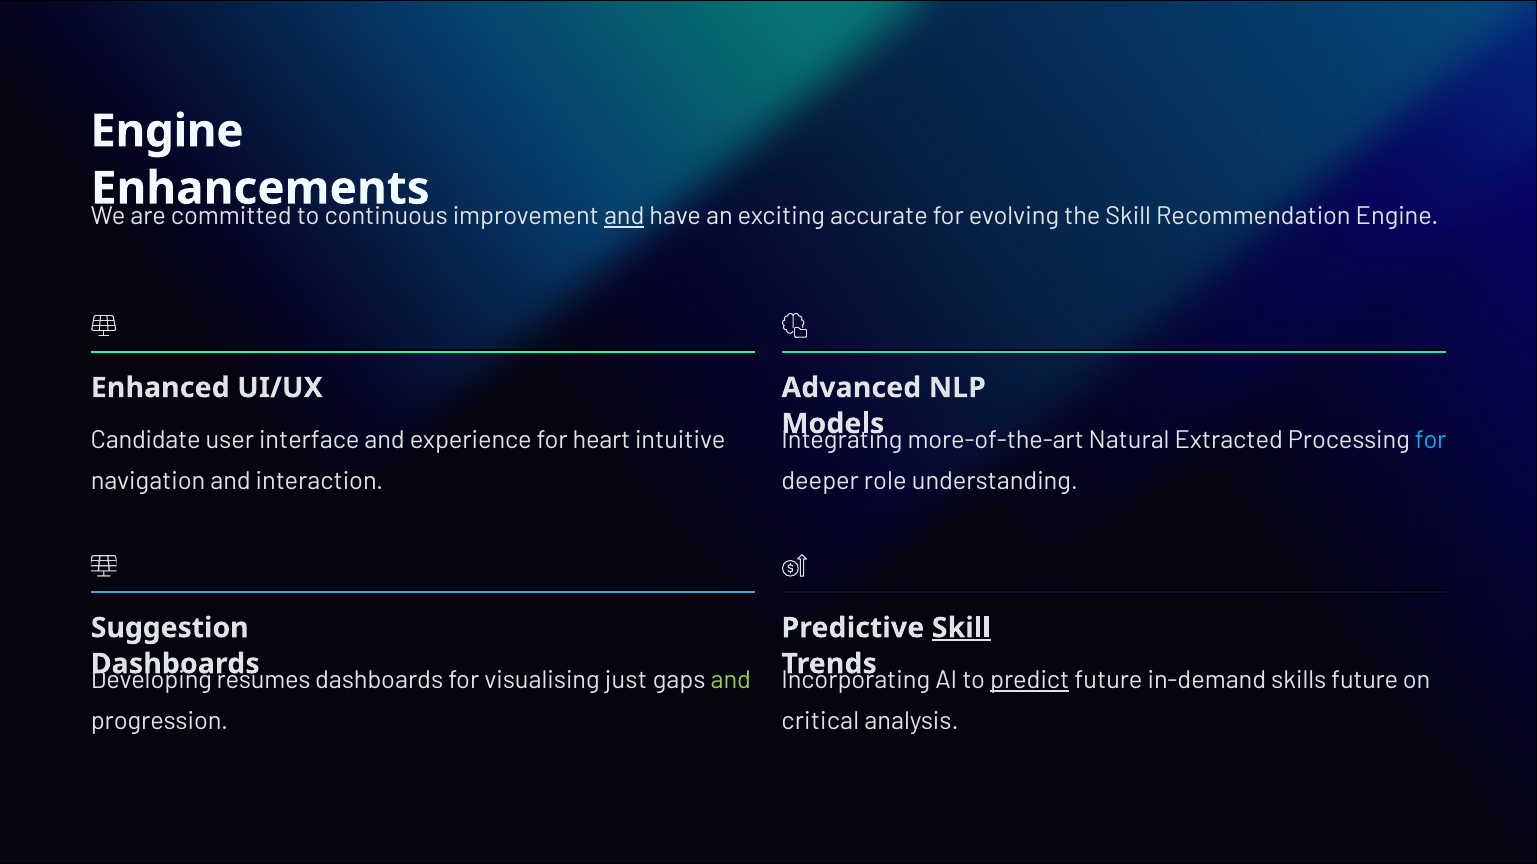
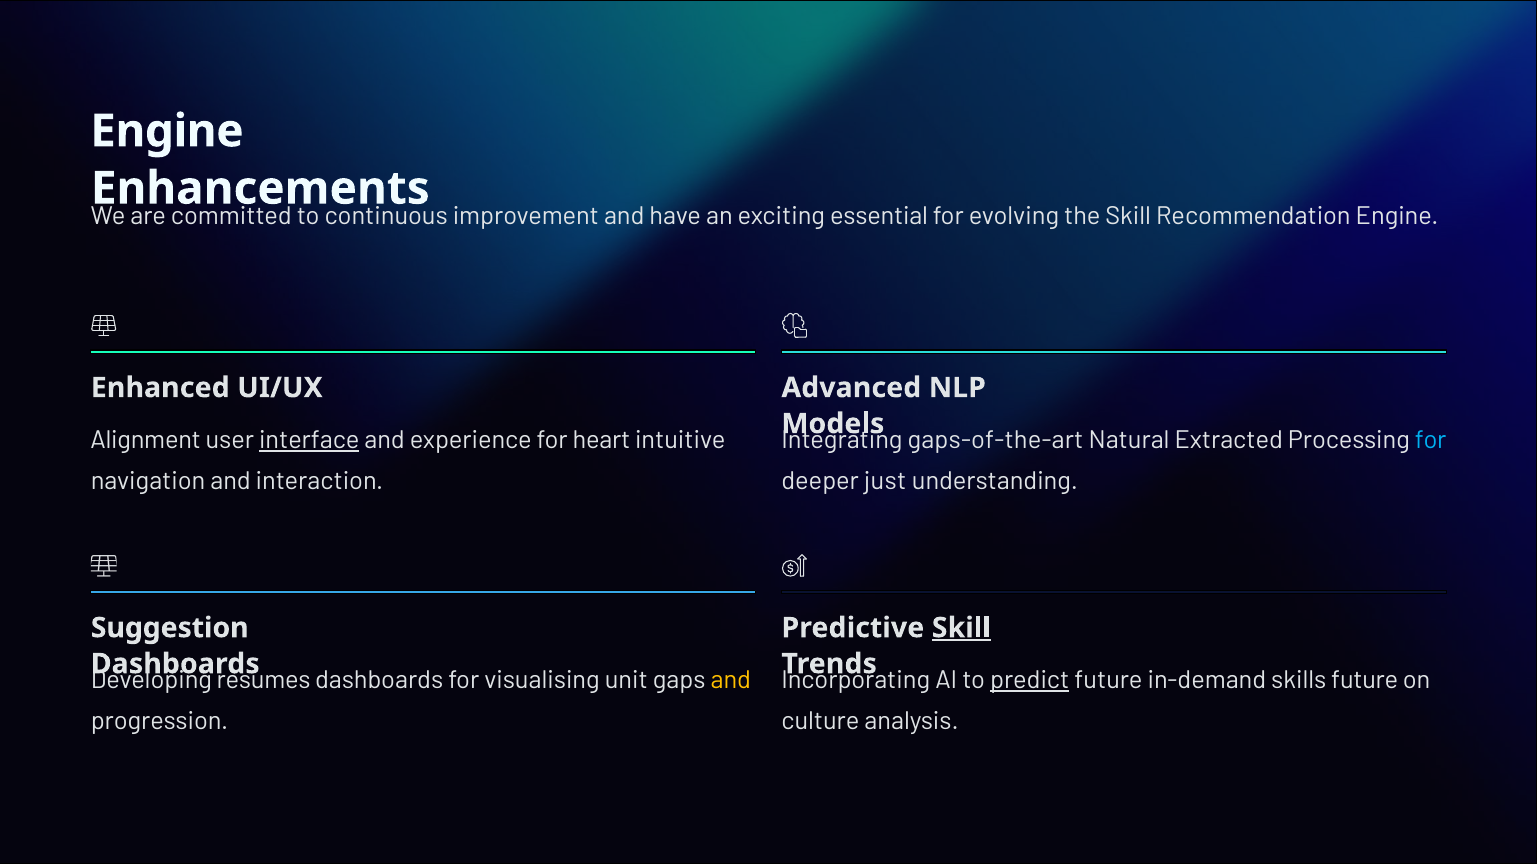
and at (624, 216) underline: present -> none
accurate: accurate -> essential
Candidate: Candidate -> Alignment
interface underline: none -> present
more-of-the-art: more-of-the-art -> gaps-of-the-art
role: role -> just
just: just -> unit
and at (731, 680) colour: light green -> yellow
critical: critical -> culture
